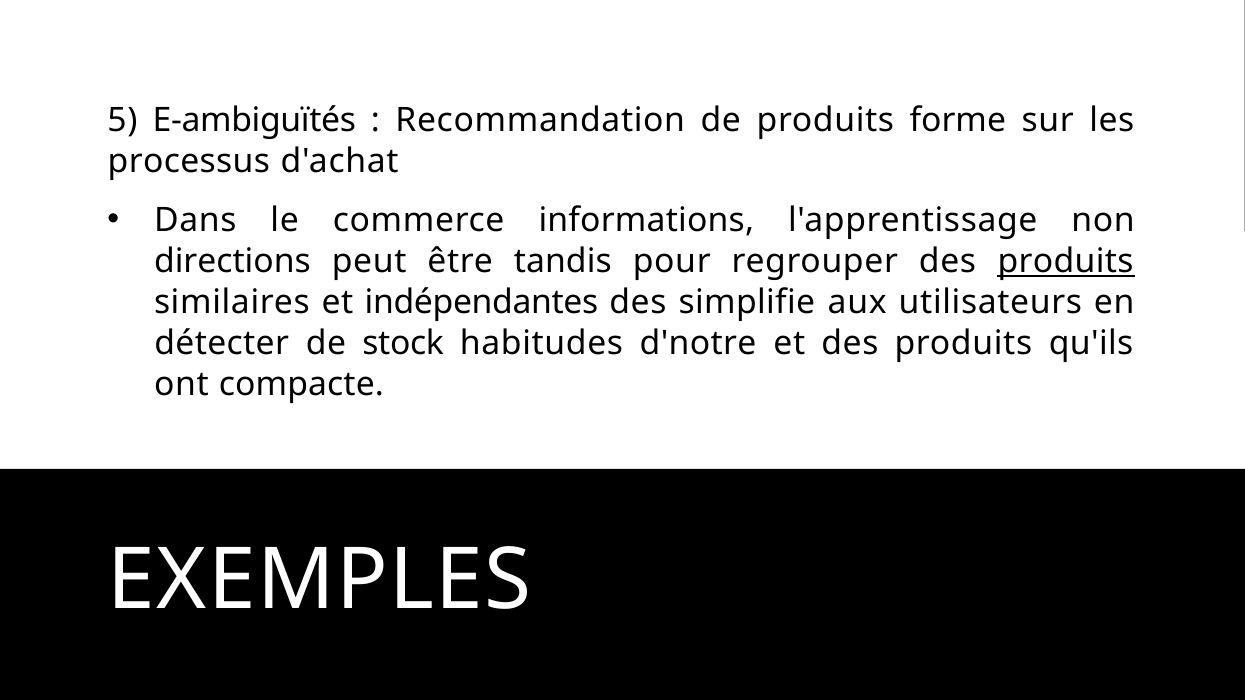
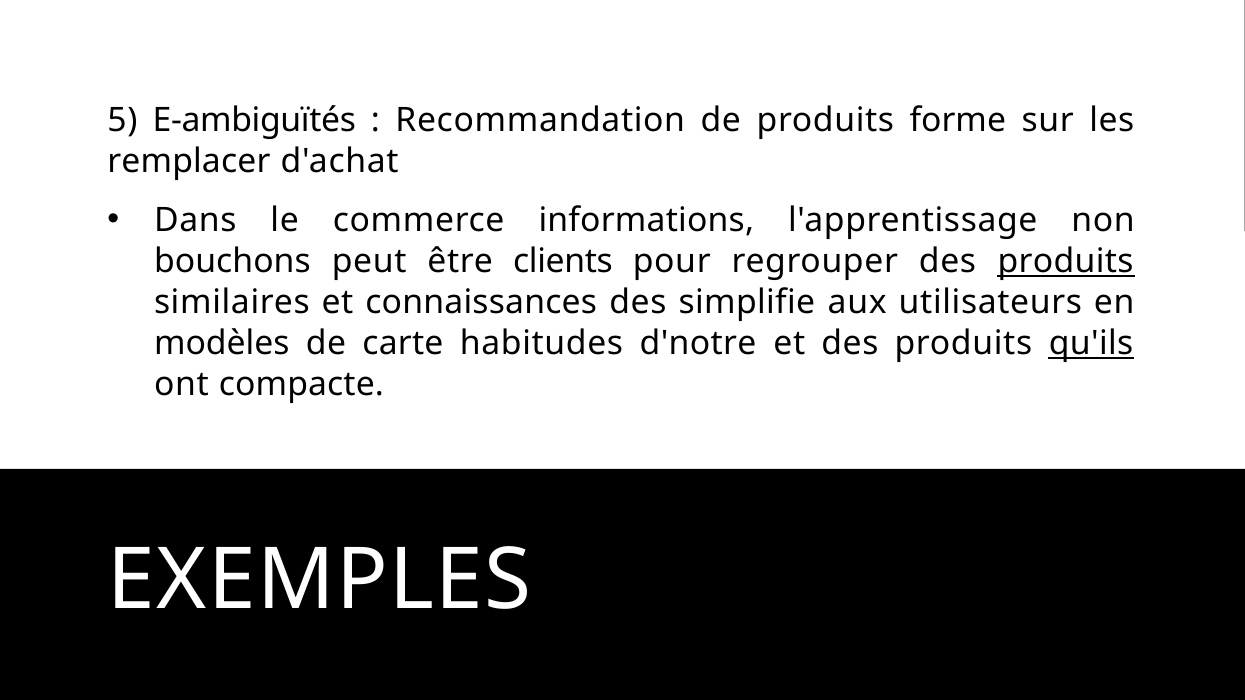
processus: processus -> remplacer
directions: directions -> bouchons
tandis: tandis -> clients
indépendantes: indépendantes -> connaissances
détecter: détecter -> modèles
stock: stock -> carte
qu'ils underline: none -> present
